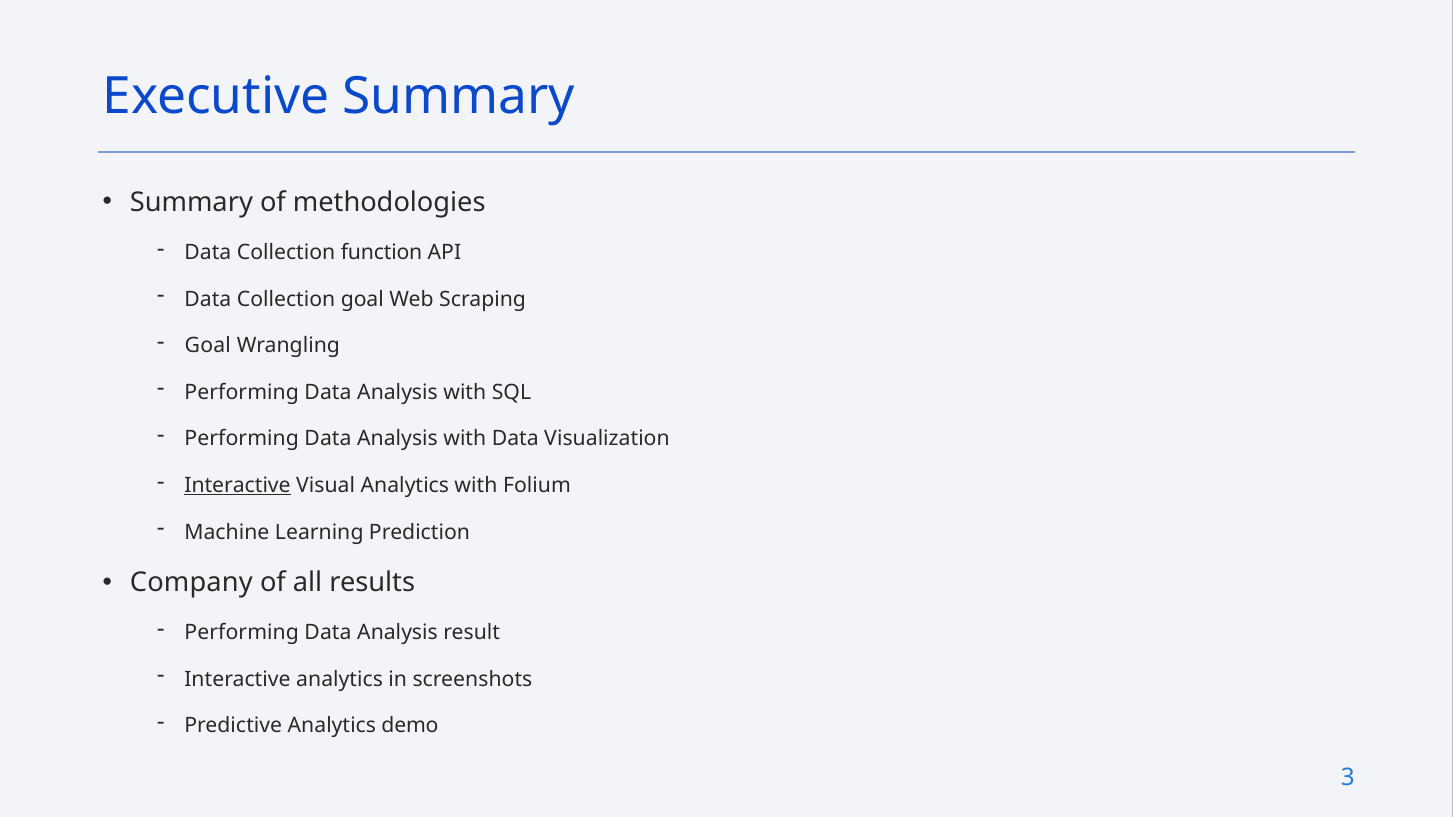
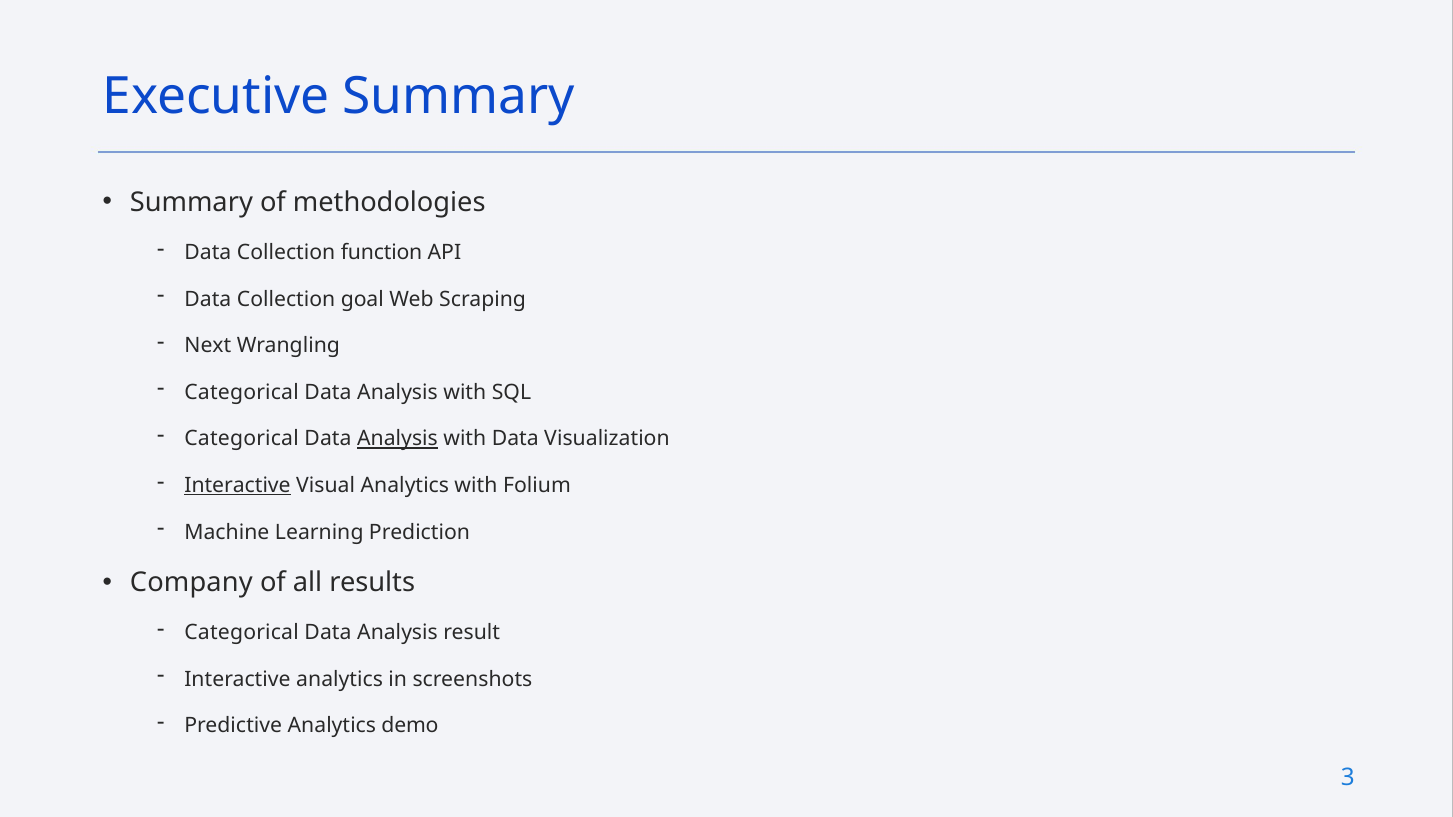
Goal at (208, 346): Goal -> Next
Performing at (242, 392): Performing -> Categorical
Performing at (242, 439): Performing -> Categorical
Analysis at (397, 439) underline: none -> present
Performing at (242, 633): Performing -> Categorical
